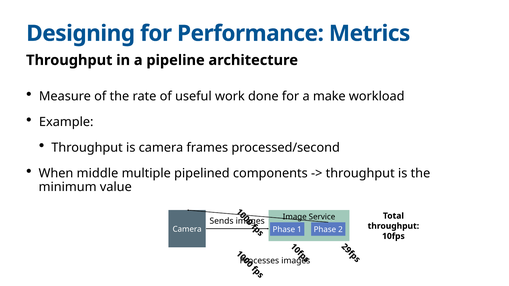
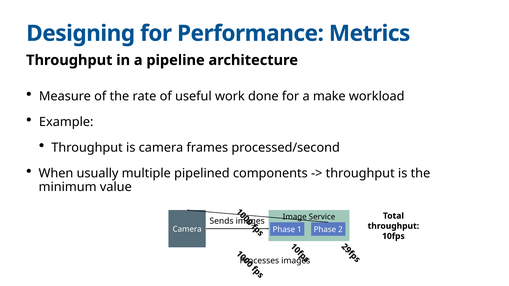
middle: middle -> usually
